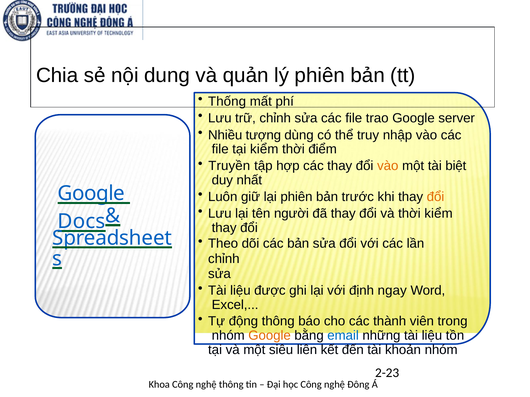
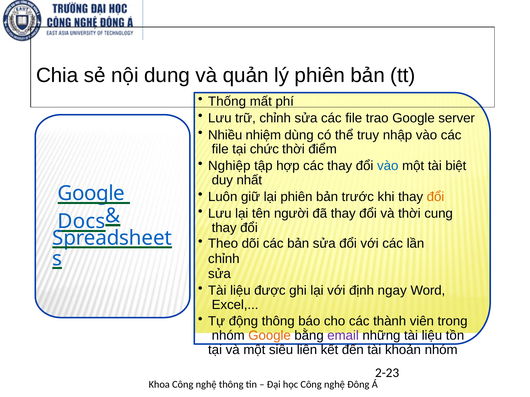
tượng: tượng -> nhiệm
tại kiểm: kiểm -> chức
Truyền: Truyền -> Nghiệp
vào at (388, 166) colour: orange -> blue
thời kiểm: kiểm -> cung
email colour: blue -> purple
